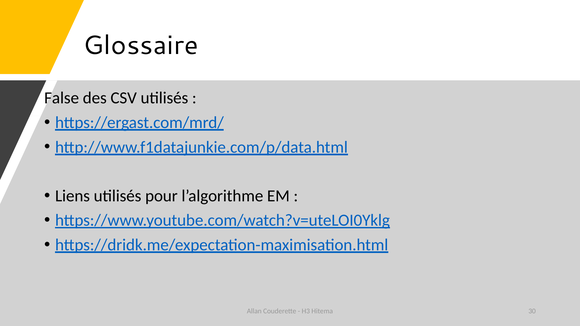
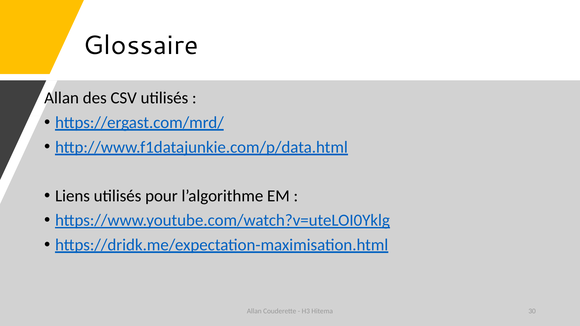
False at (62, 98): False -> Allan
